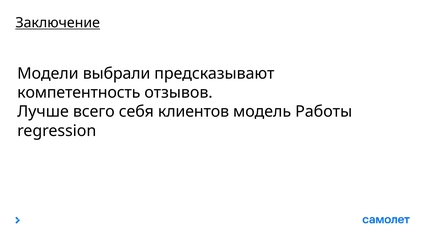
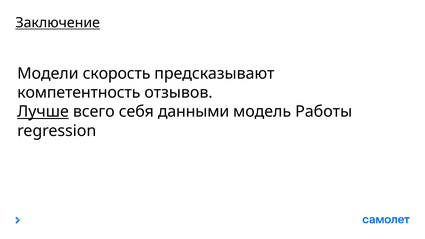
выбрали: выбрали -> скорость
Лучше underline: none -> present
клиентов: клиентов -> данными
